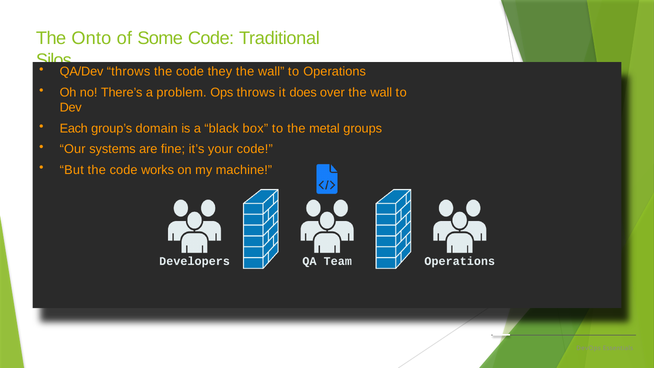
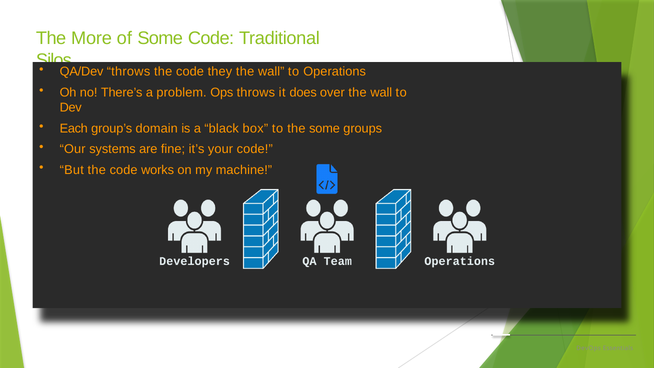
Onto: Onto -> More
the metal: metal -> some
